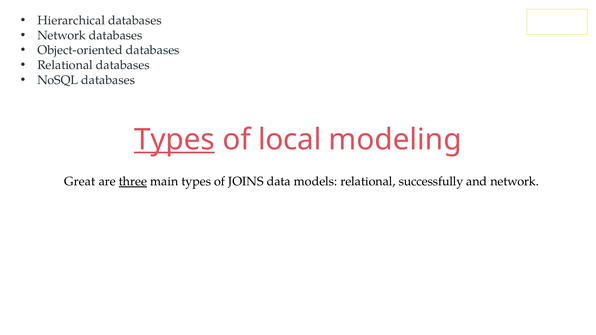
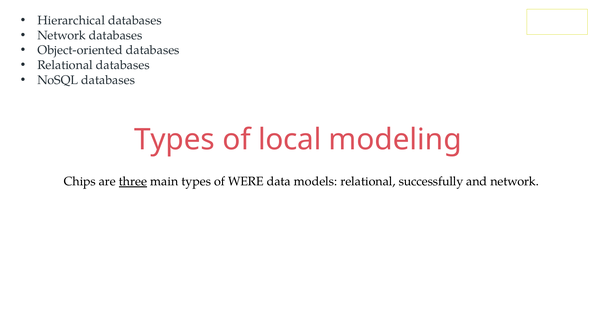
Types at (174, 140) underline: present -> none
Great: Great -> Chips
JOINS: JOINS -> WERE
